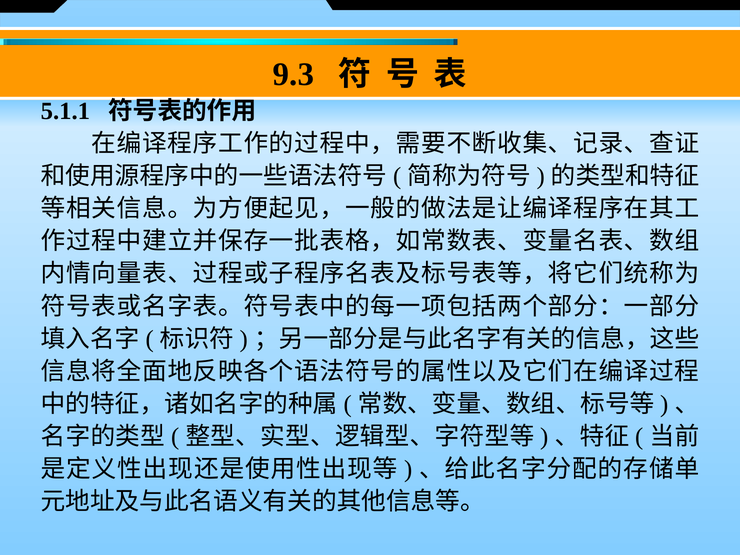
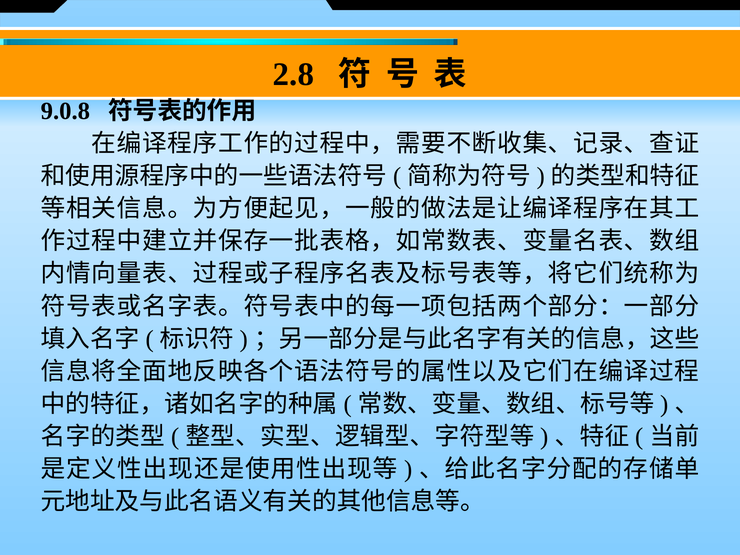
9.3: 9.3 -> 2.8
5.1.1: 5.1.1 -> 9.0.8
